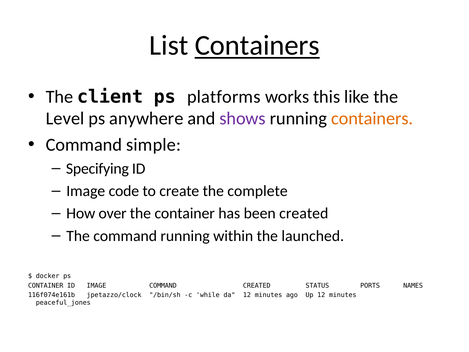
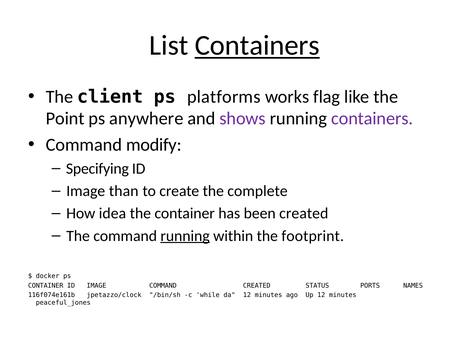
this: this -> flag
Level: Level -> Point
containers at (372, 119) colour: orange -> purple
simple: simple -> modify
code: code -> than
over: over -> idea
running at (185, 236) underline: none -> present
launched: launched -> footprint
